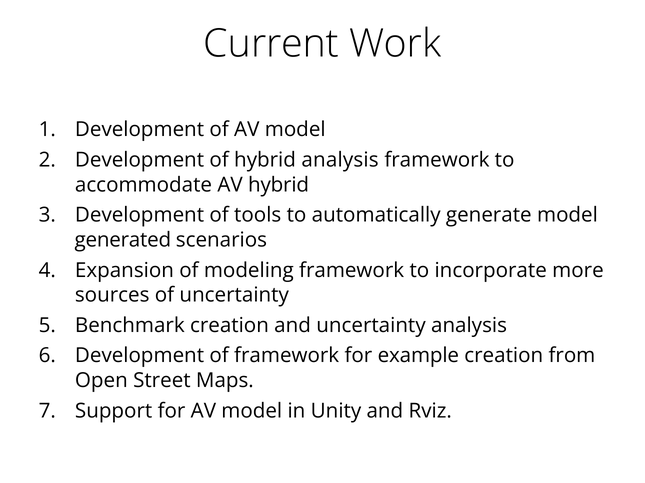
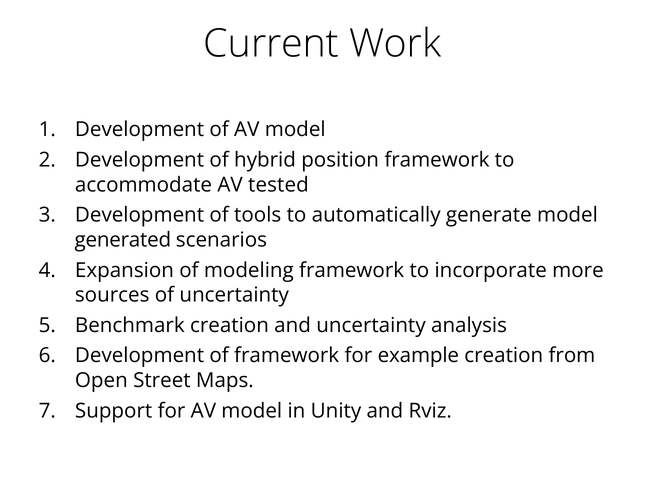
hybrid analysis: analysis -> position
AV hybrid: hybrid -> tested
